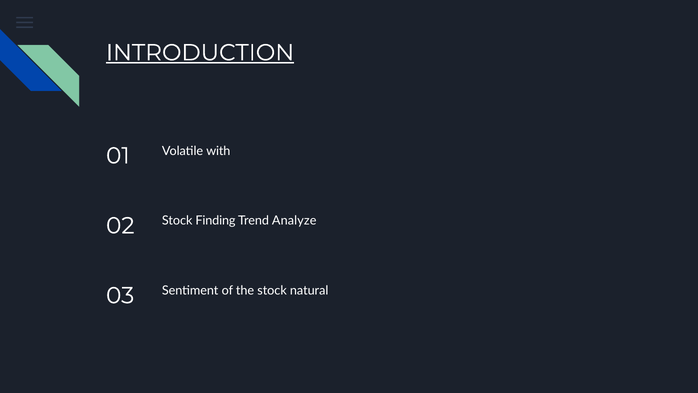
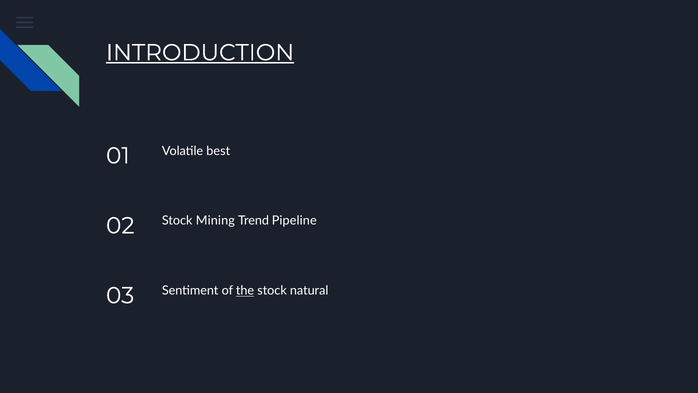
with: with -> best
Finding: Finding -> Mining
Analyze: Analyze -> Pipeline
the underline: none -> present
